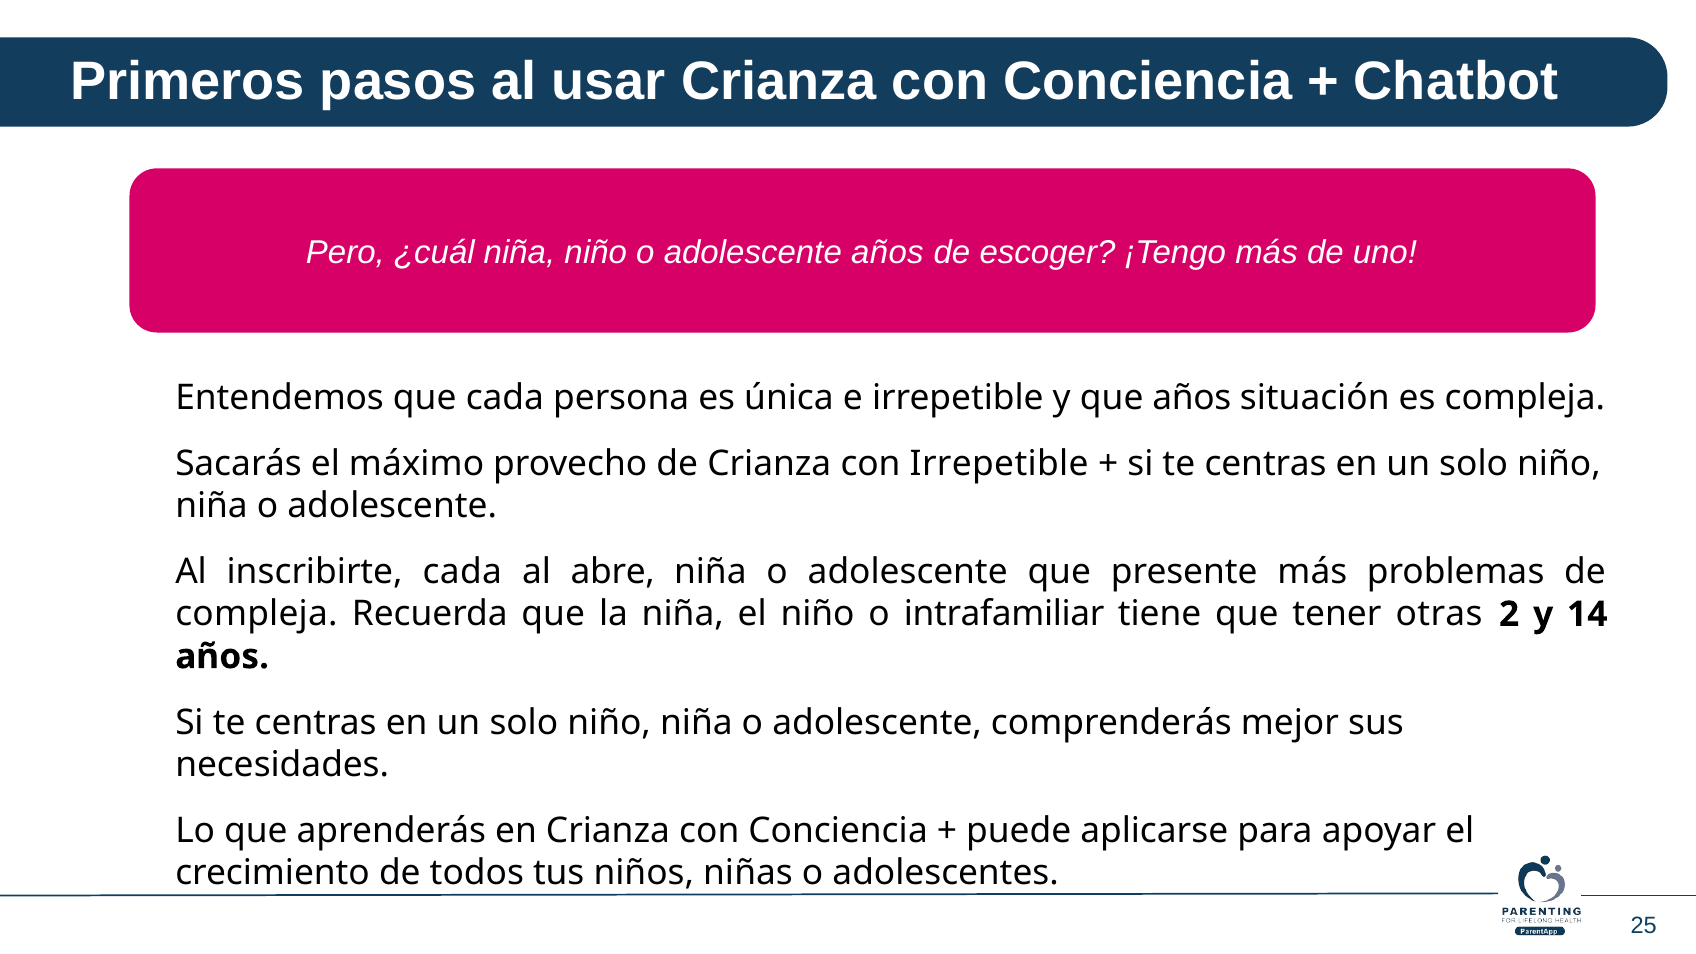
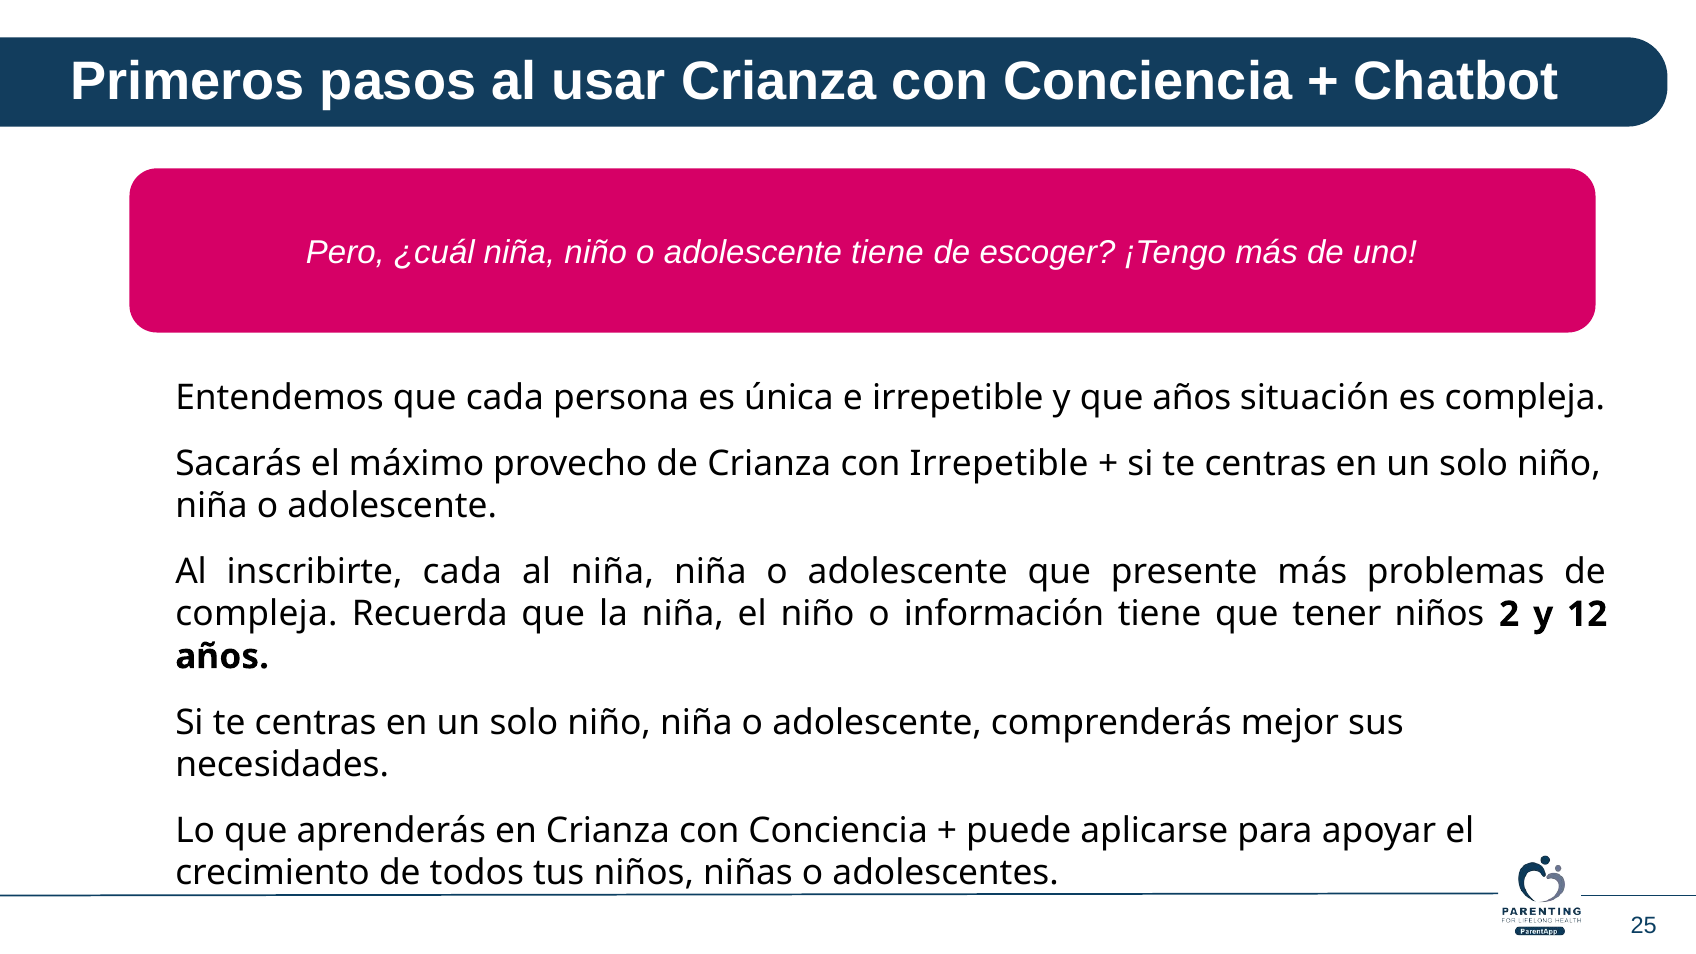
adolescente años: años -> tiene
al abre: abre -> niña
intrafamiliar: intrafamiliar -> información
tener otras: otras -> niños
14: 14 -> 12
